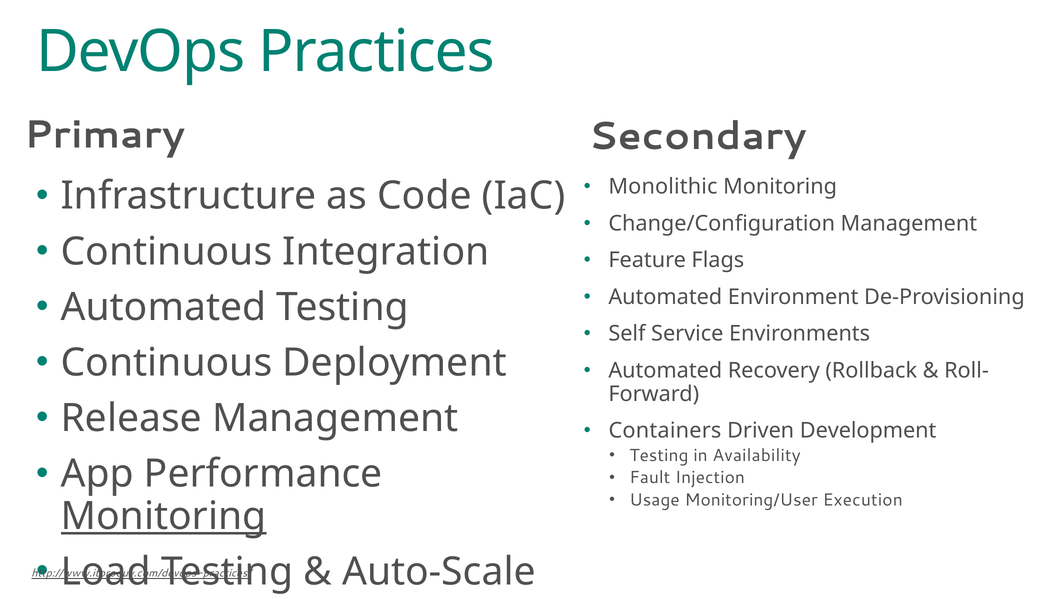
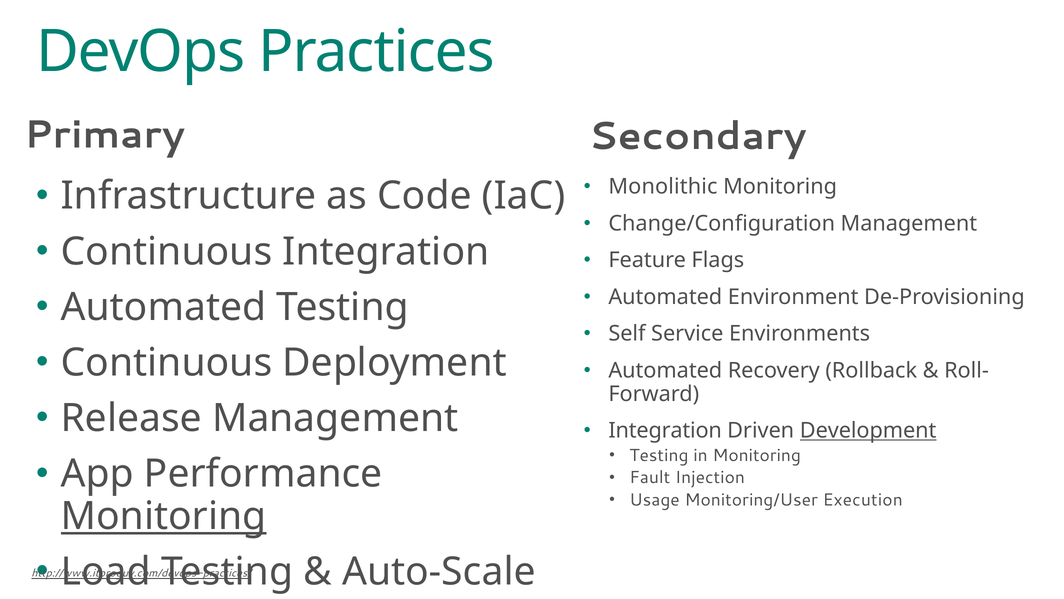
Containers at (665, 430): Containers -> Integration
Development underline: none -> present
in Availability: Availability -> Monitoring
